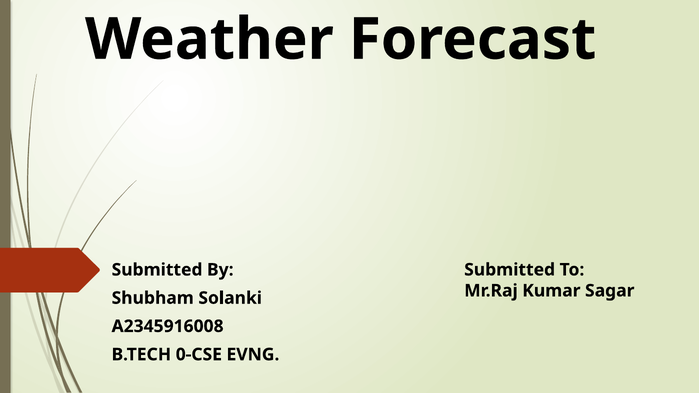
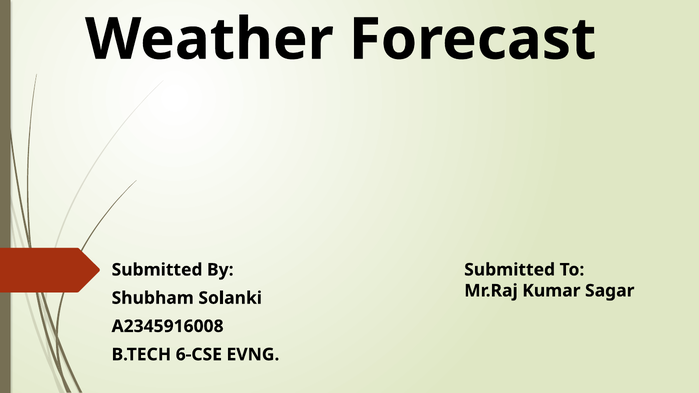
0-CSE: 0-CSE -> 6-CSE
